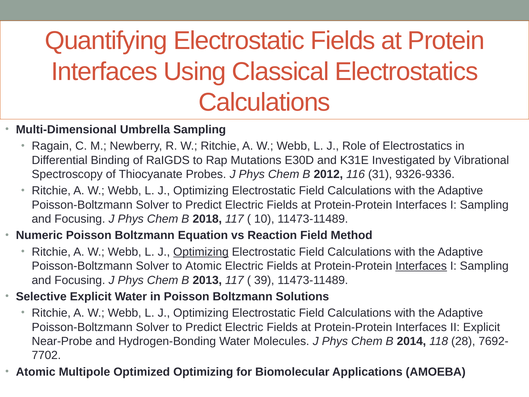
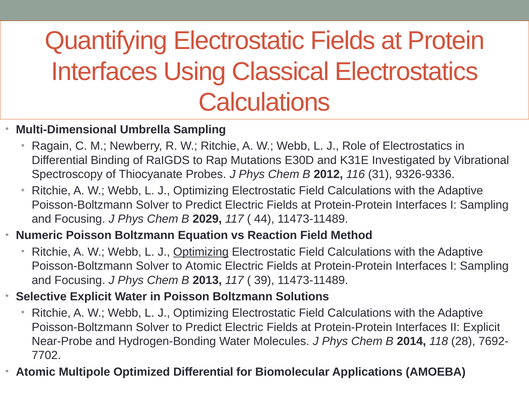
2018: 2018 -> 2029
10: 10 -> 44
Interfaces at (421, 266) underline: present -> none
Optimized Optimizing: Optimizing -> Differential
